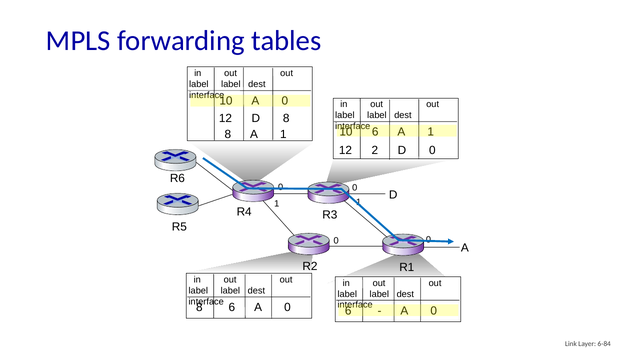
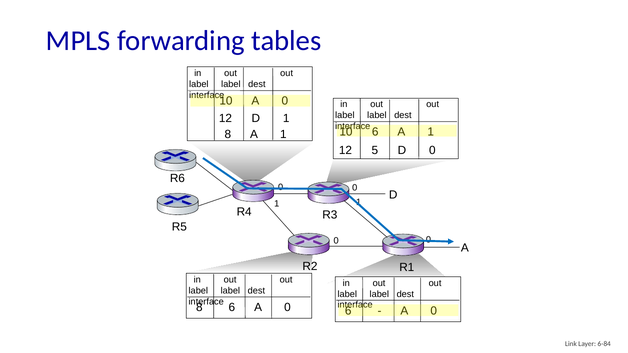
D 8: 8 -> 1
2: 2 -> 5
